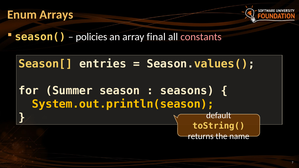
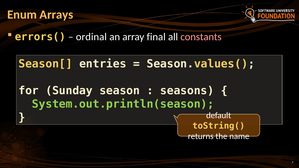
season(: season( -> errors(
policies: policies -> ordinal
Summer: Summer -> Sunday
System.out.println(season colour: yellow -> light green
